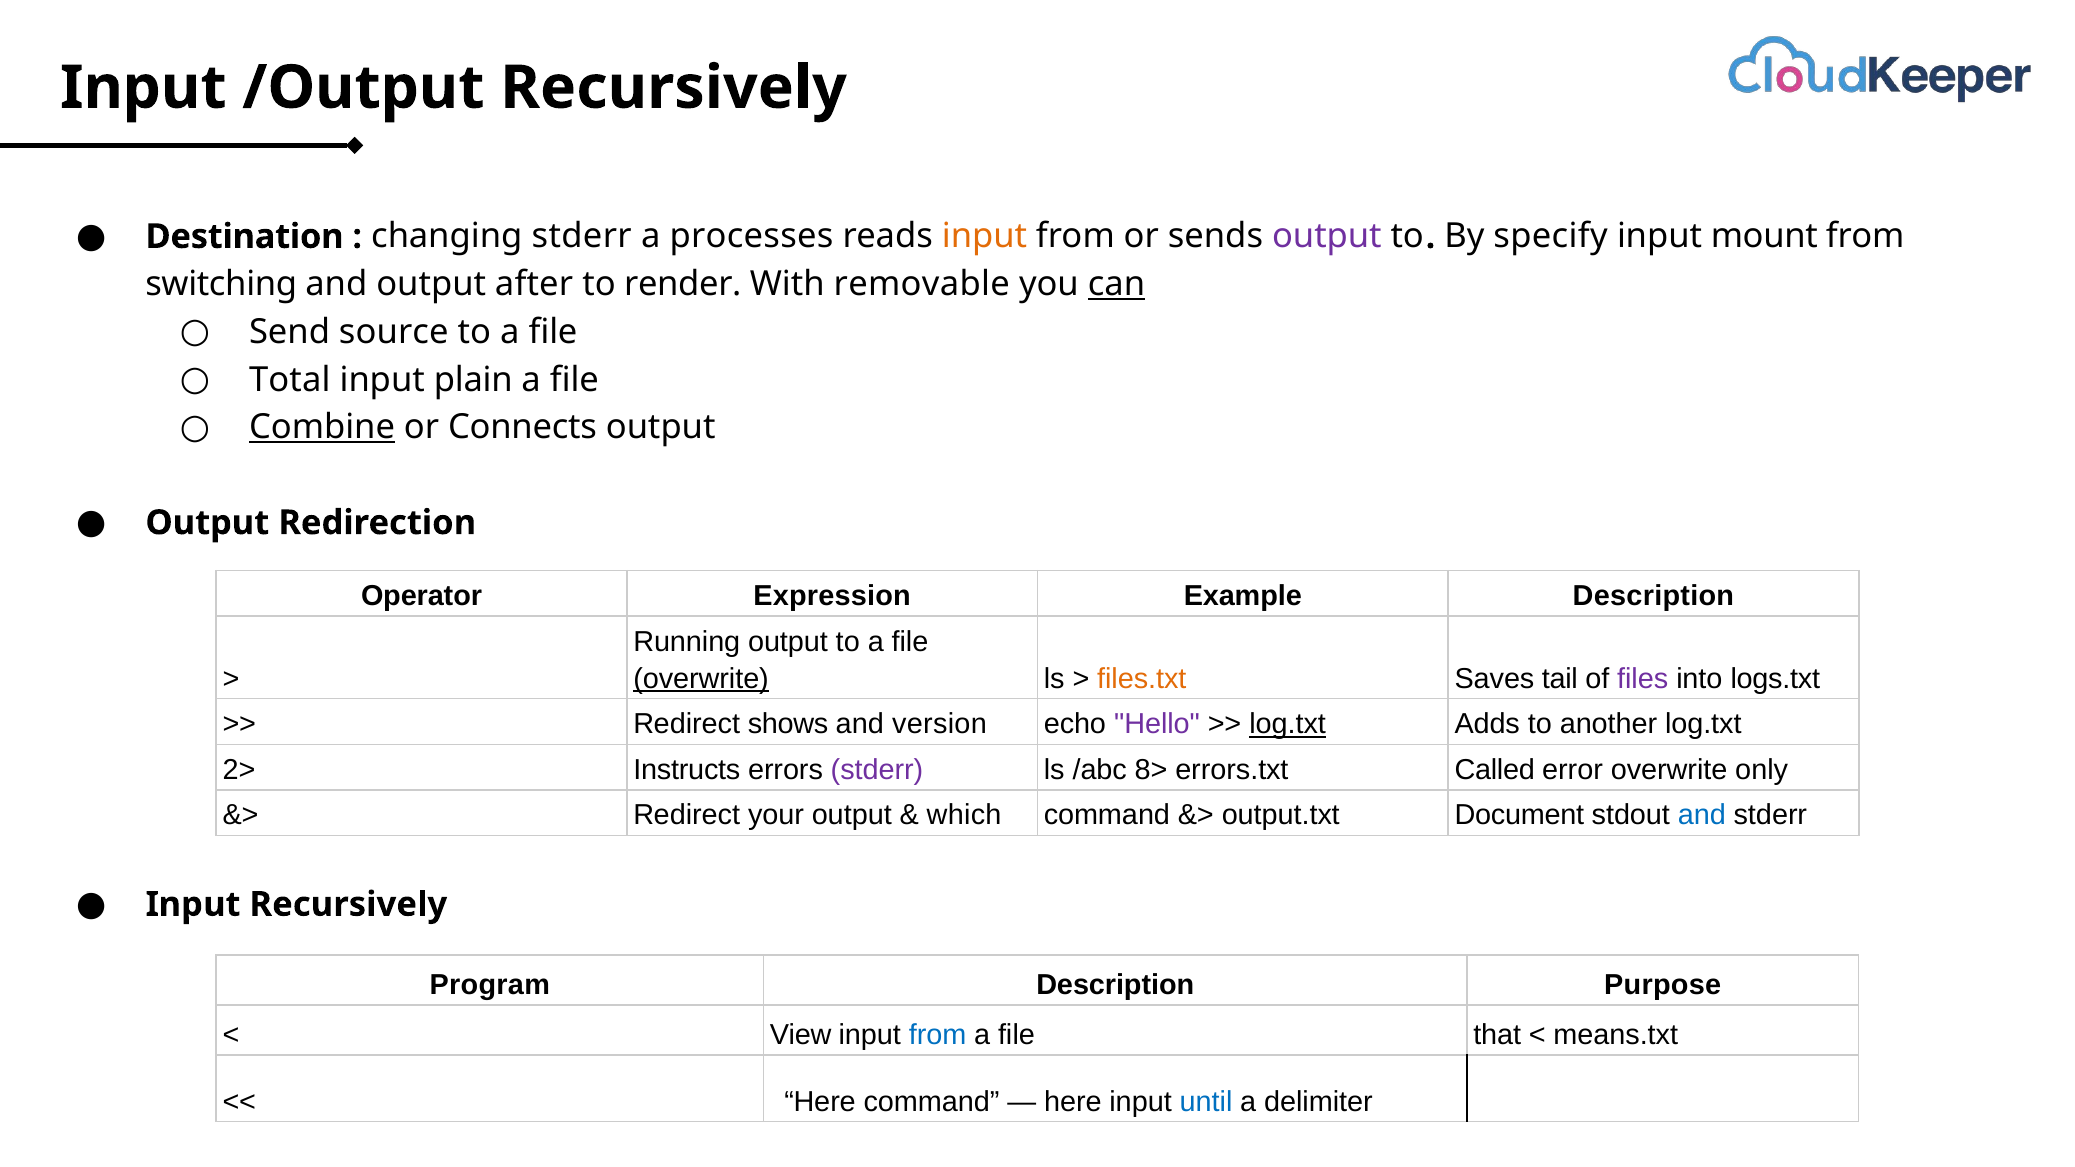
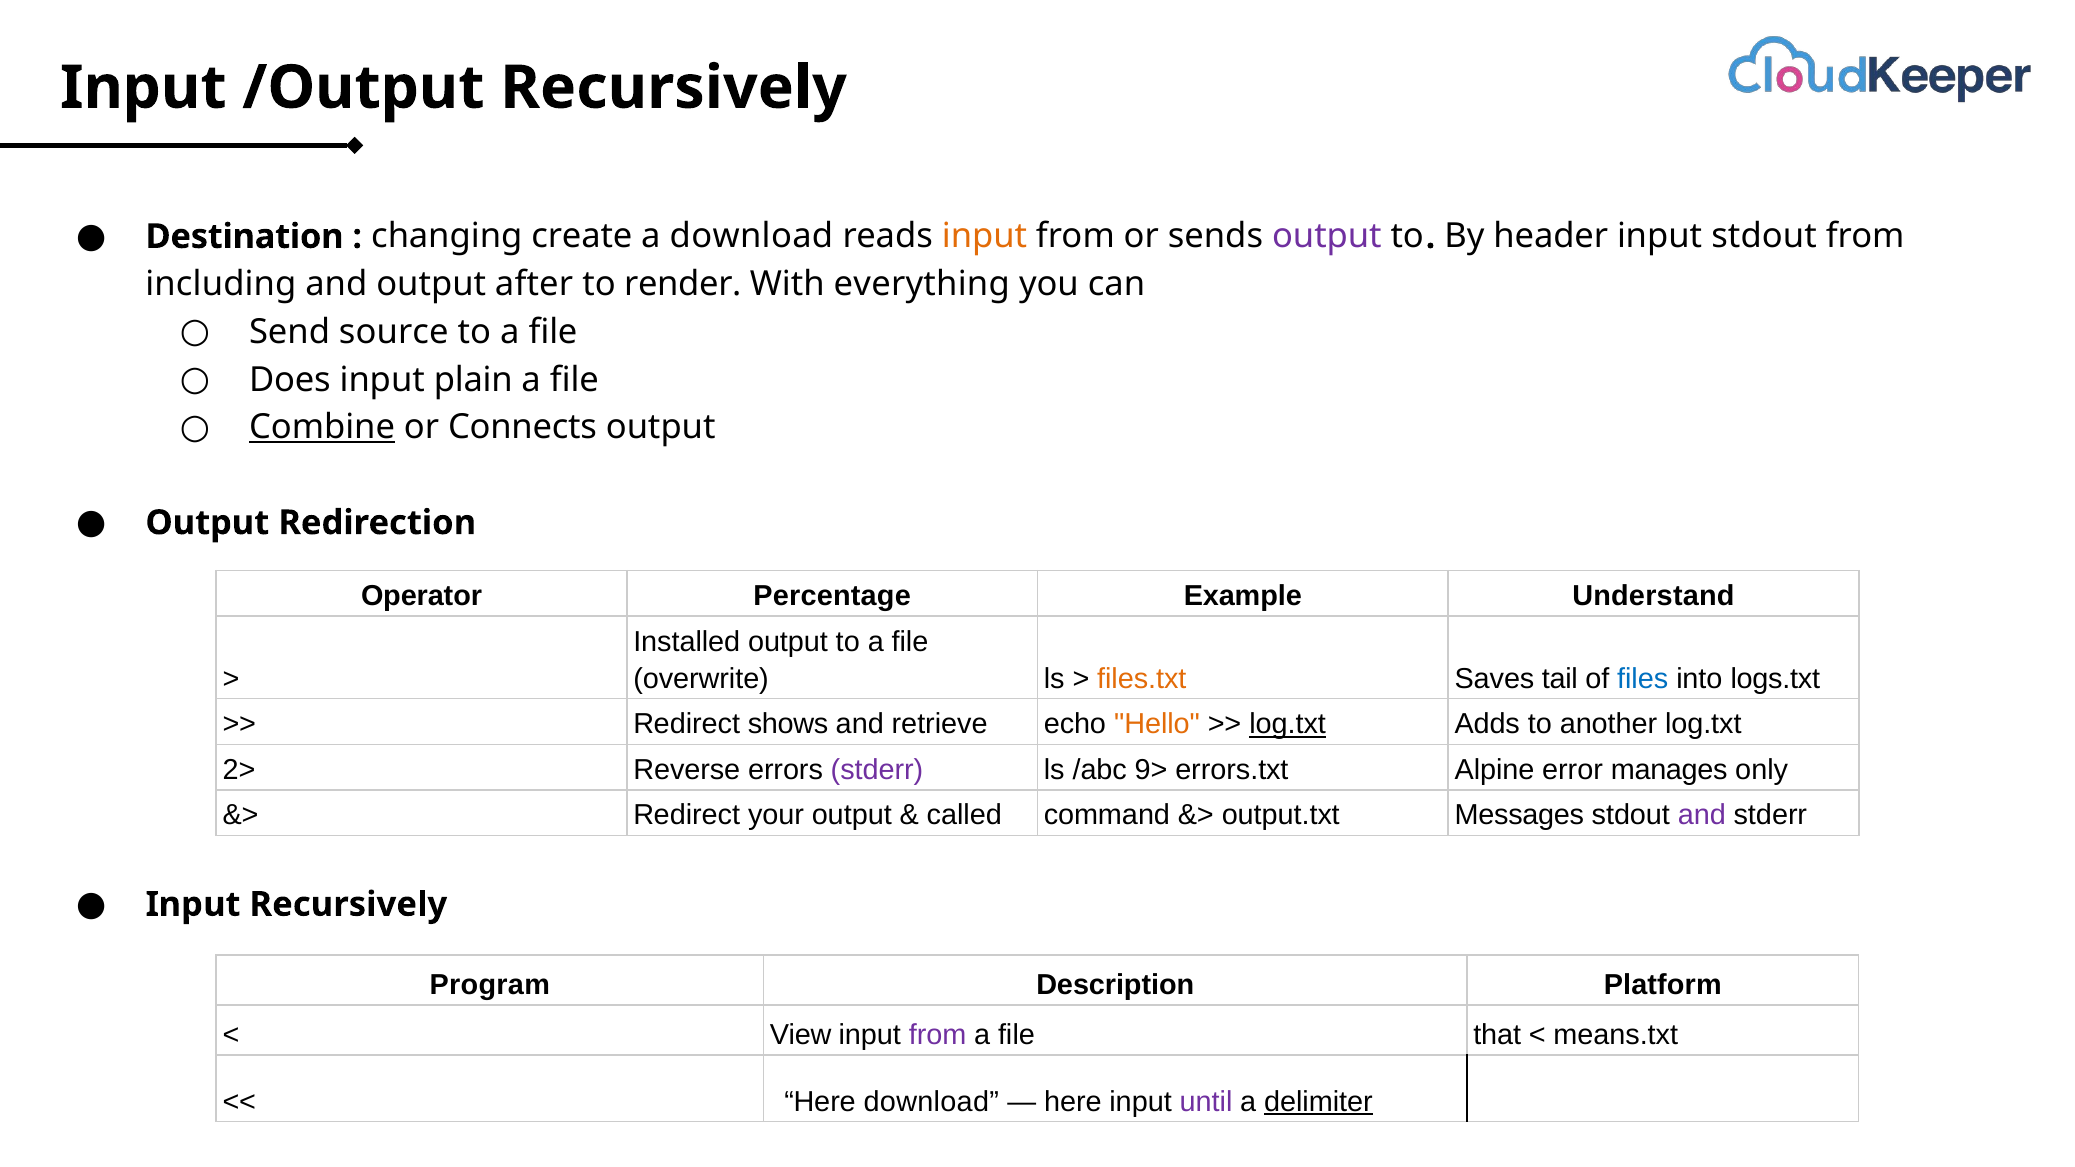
changing stderr: stderr -> create
a processes: processes -> download
specify: specify -> header
input mount: mount -> stdout
switching: switching -> including
removable: removable -> everything
can underline: present -> none
Total: Total -> Does
Expression: Expression -> Percentage
Example Description: Description -> Understand
Running: Running -> Installed
overwrite at (701, 679) underline: present -> none
files colour: purple -> blue
version: version -> retrieve
Hello colour: purple -> orange
Instructs: Instructs -> Reverse
8>: 8> -> 9>
Called: Called -> Alpine
error overwrite: overwrite -> manages
which: which -> called
Document: Document -> Messages
and at (1702, 816) colour: blue -> purple
Purpose: Purpose -> Platform
from at (938, 1035) colour: blue -> purple
Here command: command -> download
until colour: blue -> purple
delimiter underline: none -> present
